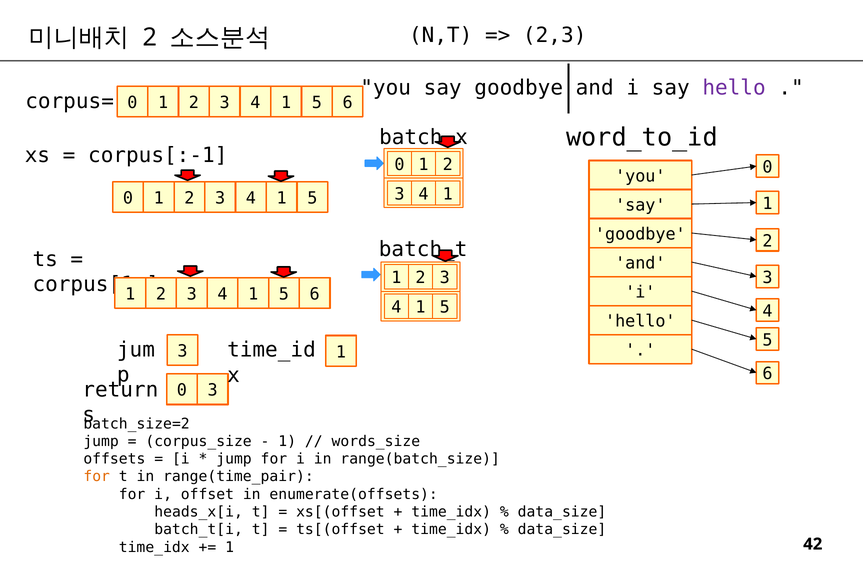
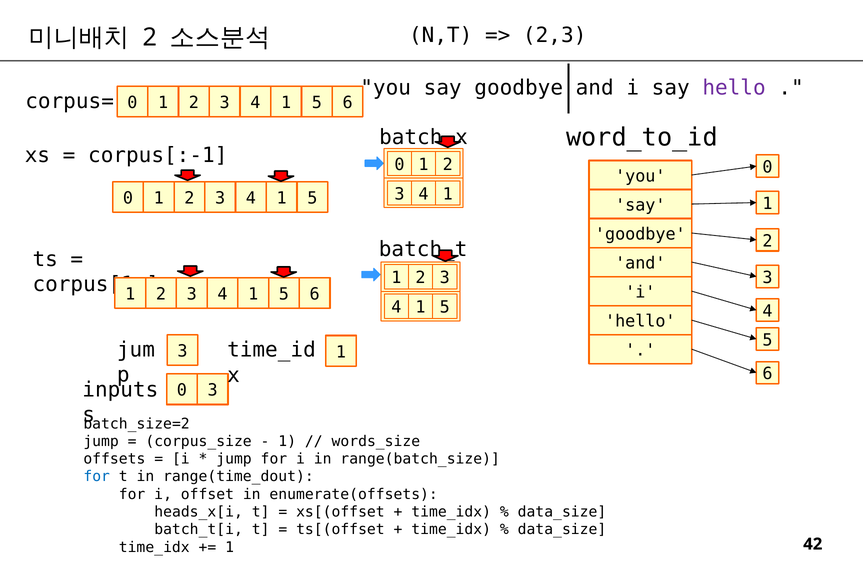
return: return -> inputs
for at (97, 477) colour: orange -> blue
range(time_pair: range(time_pair -> range(time_dout
